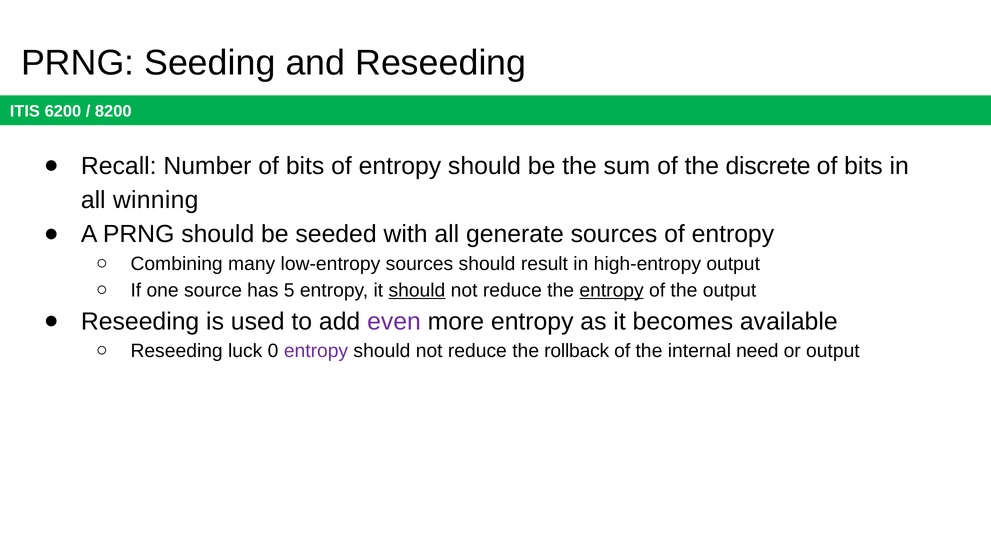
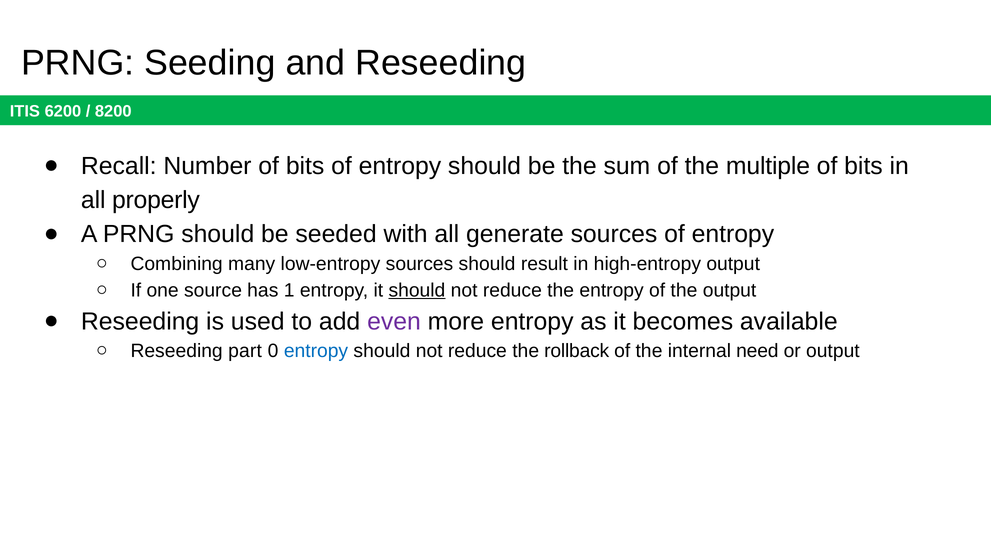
discrete: discrete -> multiple
winning: winning -> properly
5: 5 -> 1
entropy at (612, 290) underline: present -> none
luck: luck -> part
entropy at (316, 351) colour: purple -> blue
